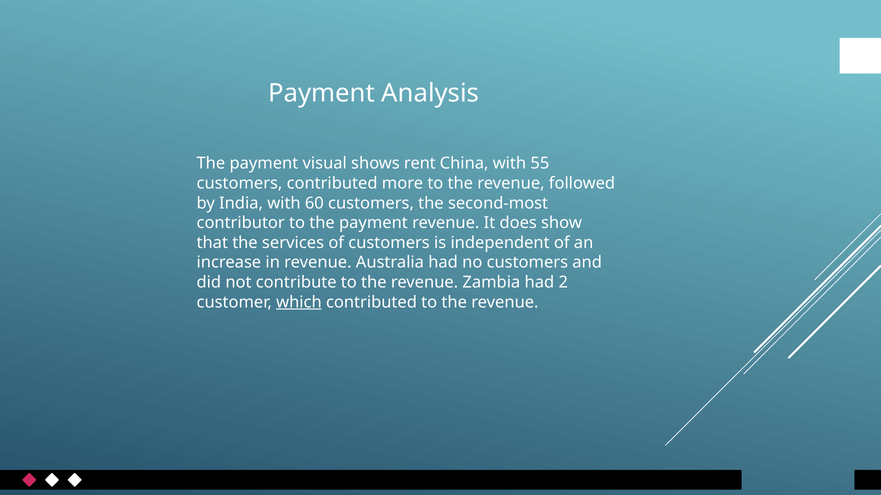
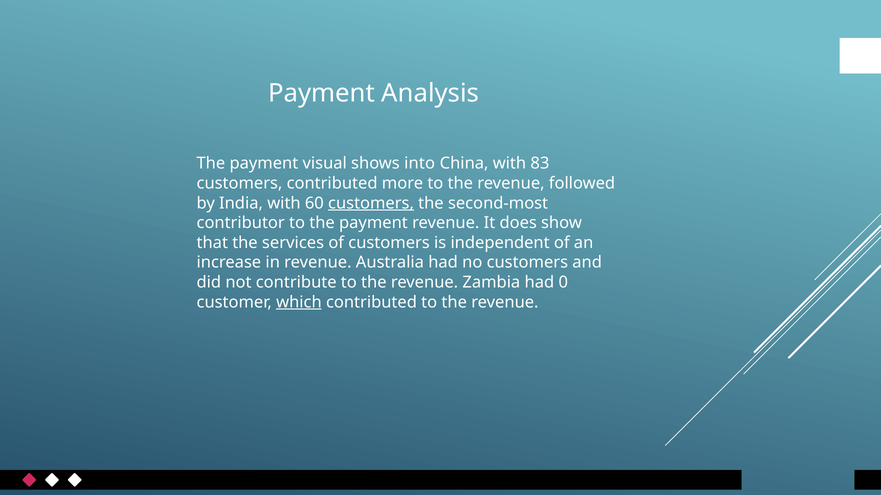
rent: rent -> into
55: 55 -> 83
customers at (371, 203) underline: none -> present
2: 2 -> 0
